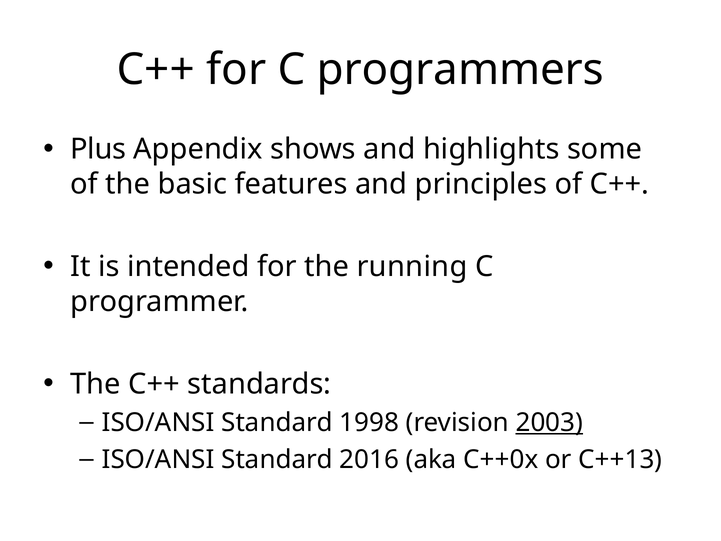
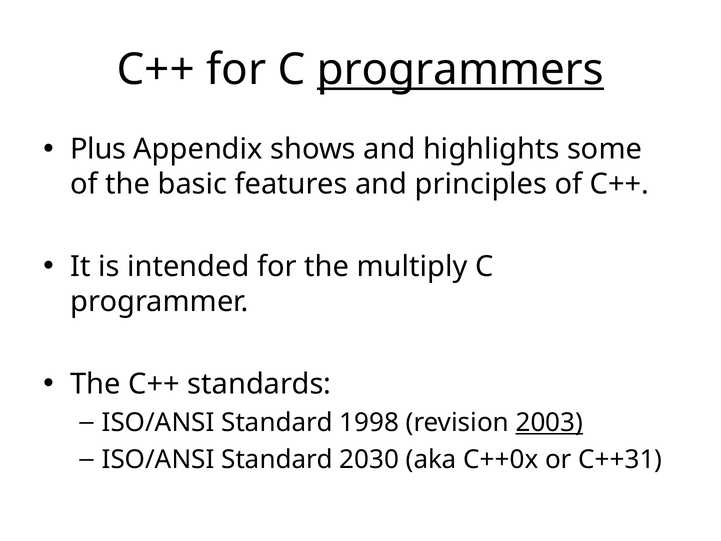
programmers underline: none -> present
running: running -> multiply
2016: 2016 -> 2030
C++13: C++13 -> C++31
